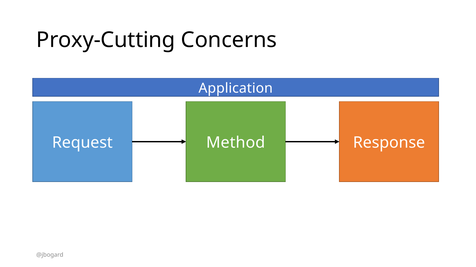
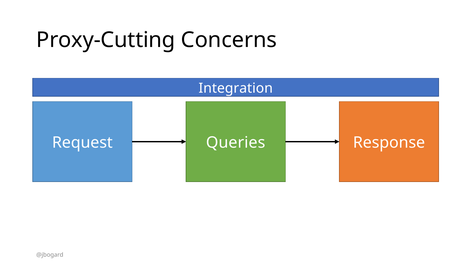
Application: Application -> Integration
Method: Method -> Queries
